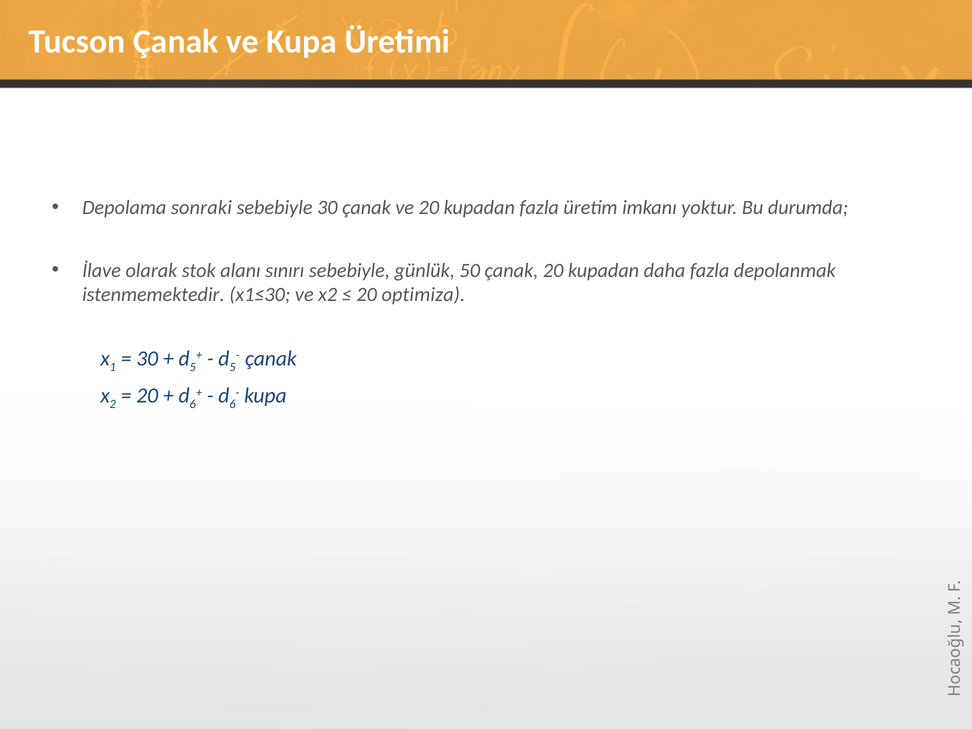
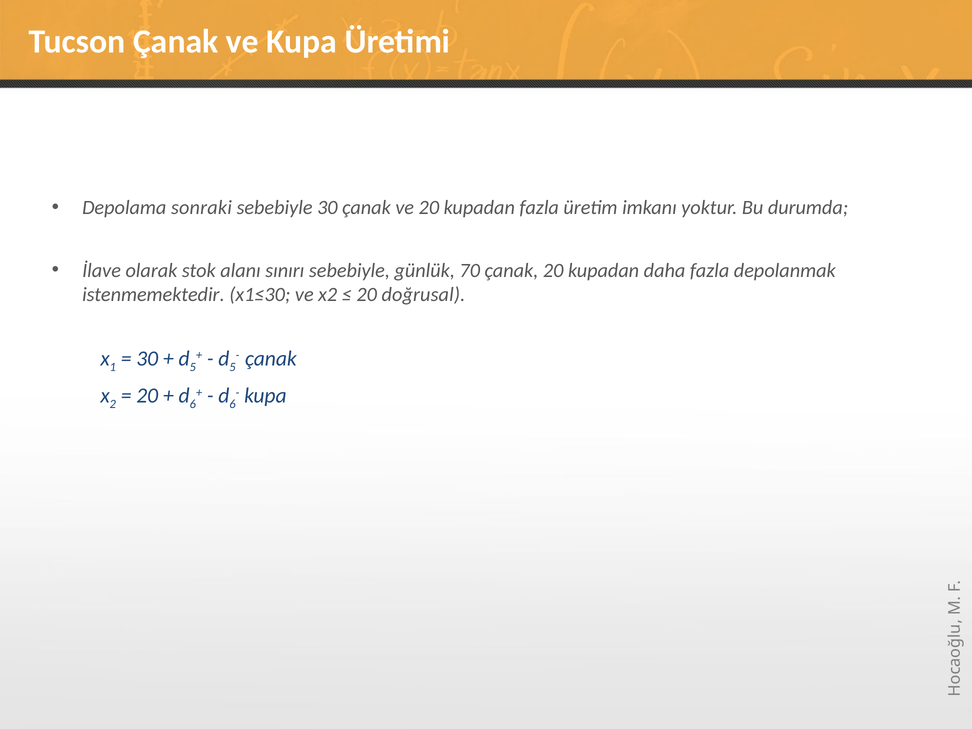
50: 50 -> 70
optimiza: optimiza -> doğrusal
